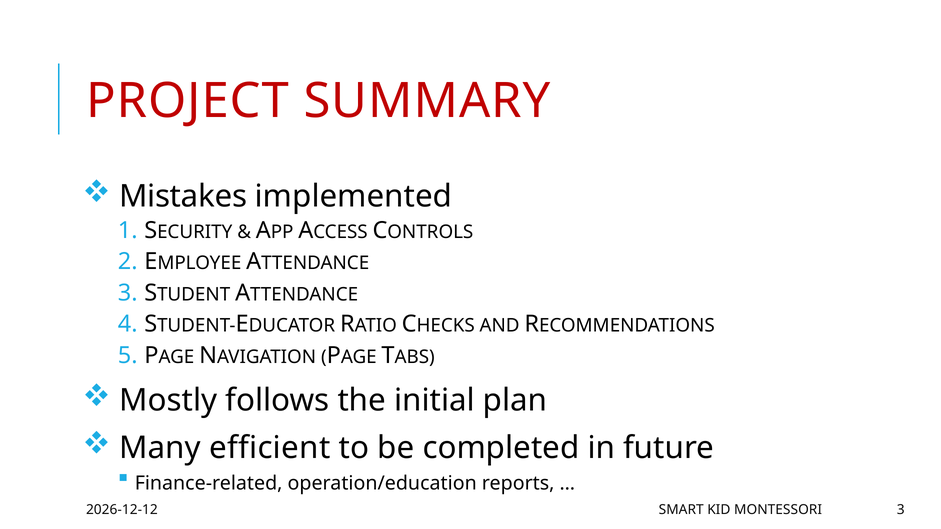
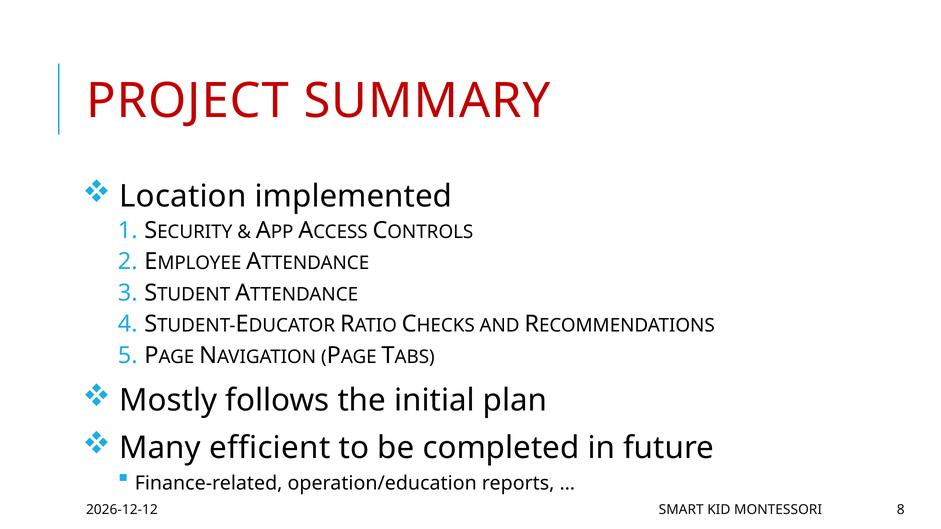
Mistakes: Mistakes -> Location
MONTESSORI 3: 3 -> 8
